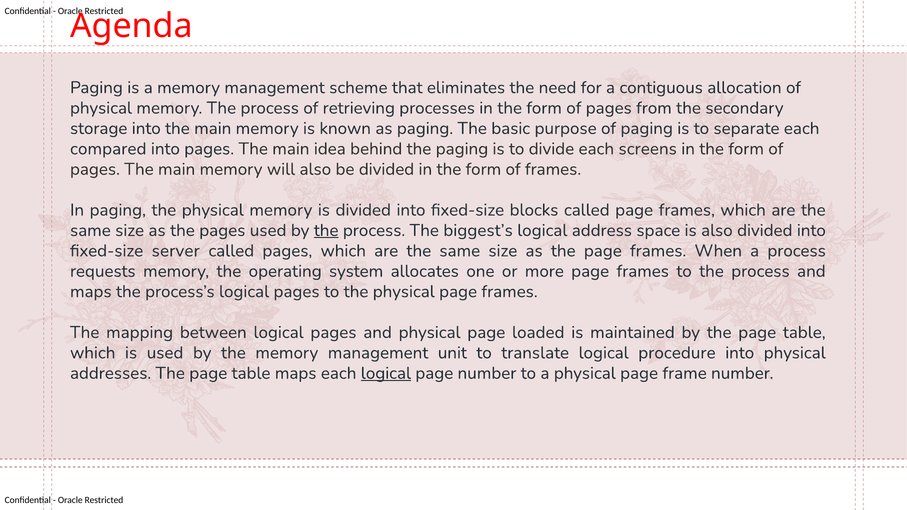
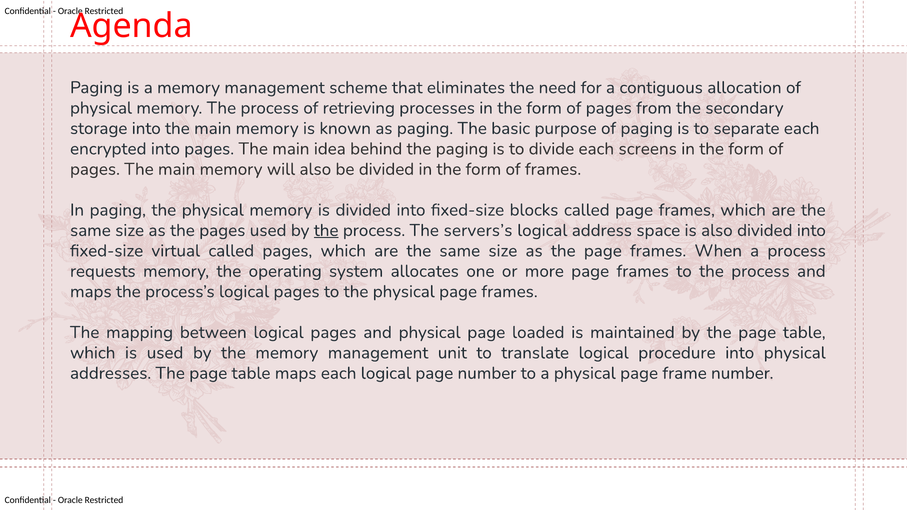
compared: compared -> encrypted
biggest’s: biggest’s -> servers’s
server: server -> virtual
logical at (386, 373) underline: present -> none
